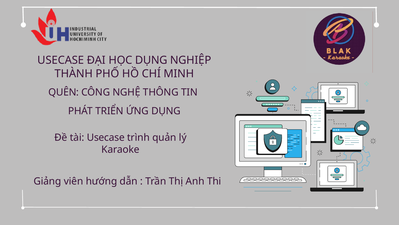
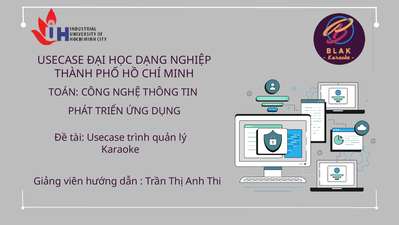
HỌC DỤNG: DỤNG -> DẠNG
QUÊN: QUÊN -> TOÁN
